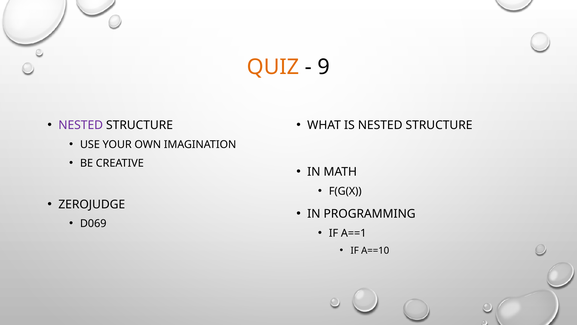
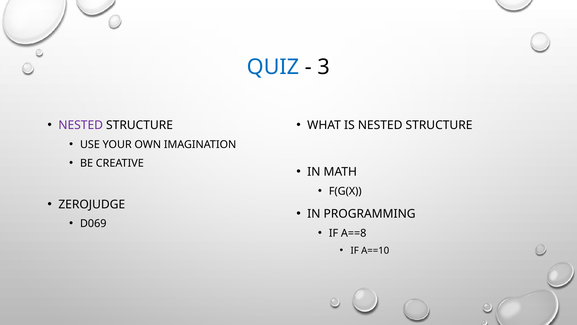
QUIZ colour: orange -> blue
9: 9 -> 3
A==1: A==1 -> A==8
